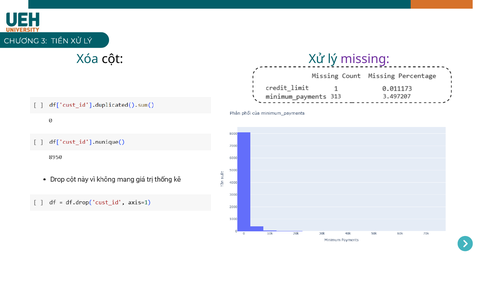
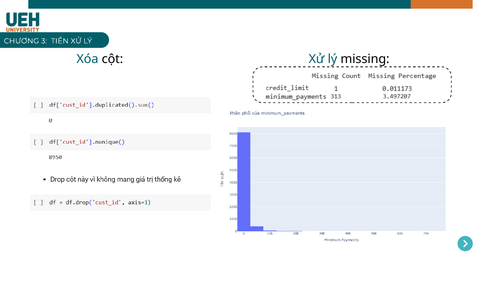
missing colour: purple -> black
